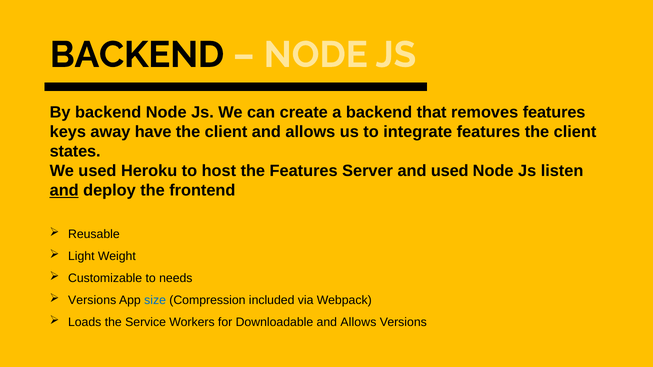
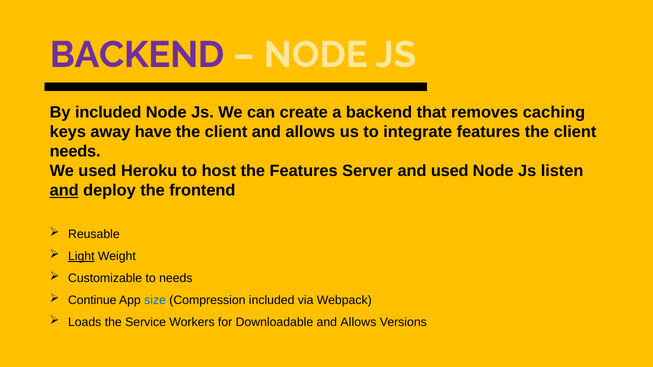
BACKEND at (137, 55) colour: black -> purple
By backend: backend -> included
removes features: features -> caching
states at (75, 152): states -> needs
Light underline: none -> present
Versions at (92, 301): Versions -> Continue
